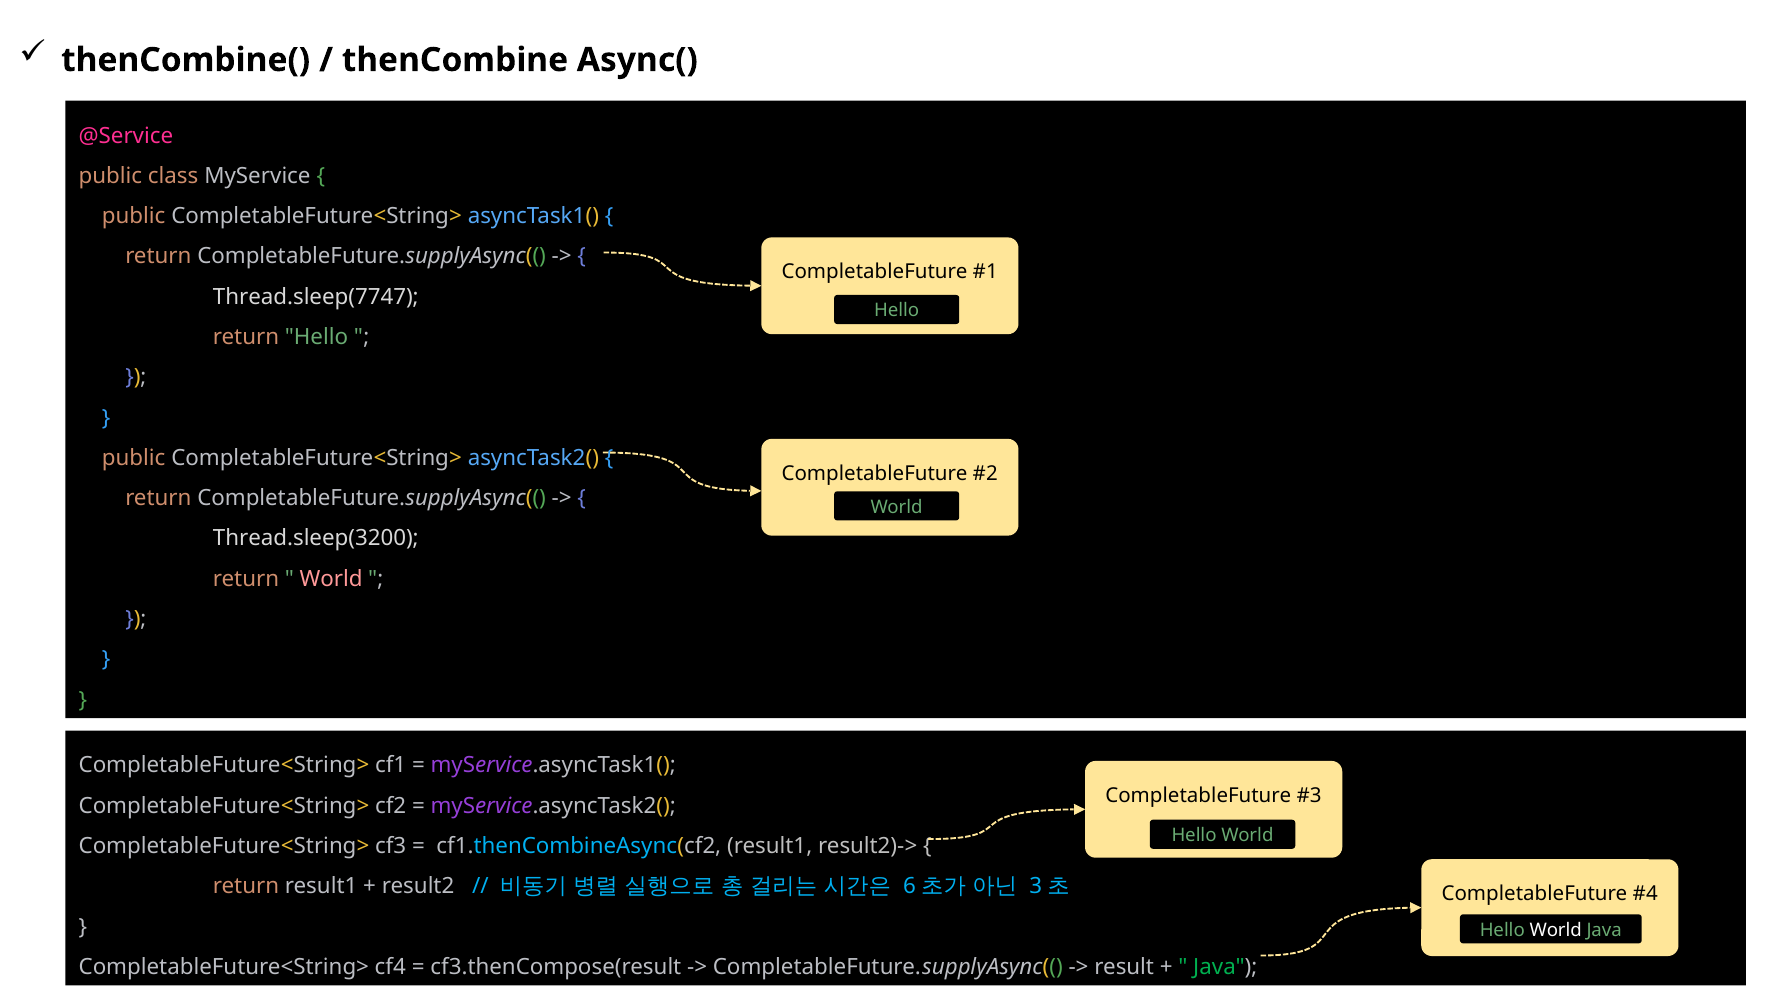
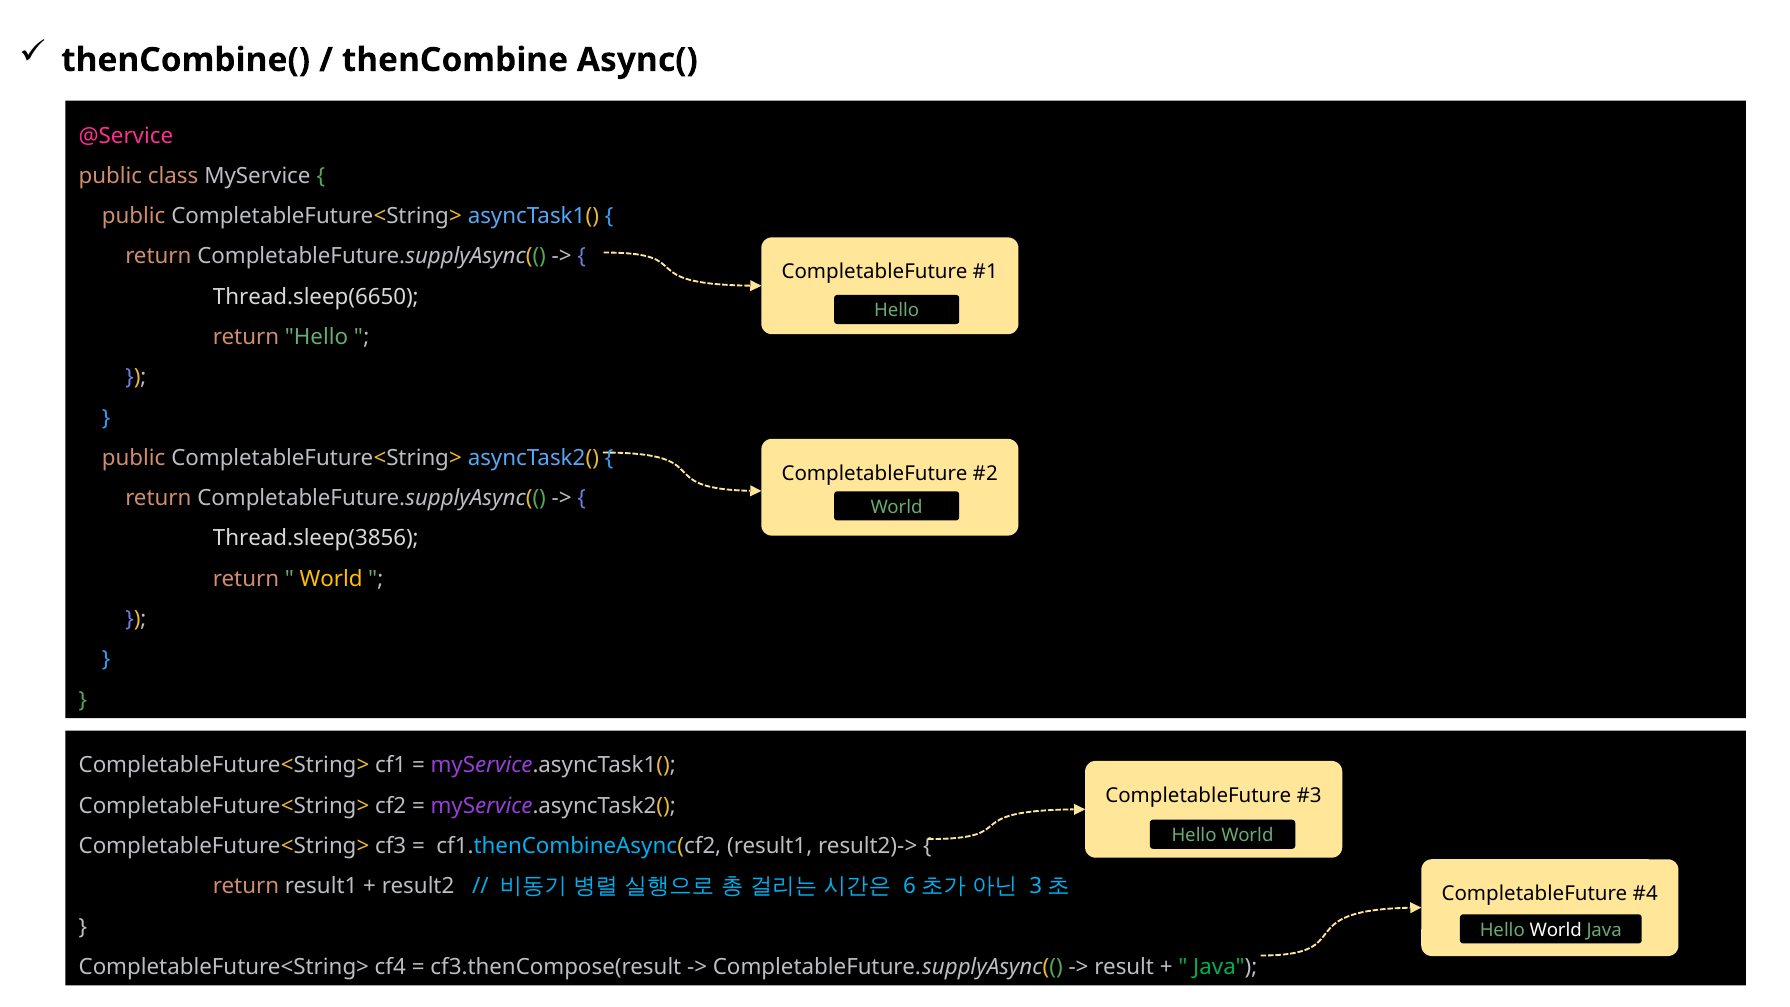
Thread.sleep(7747: Thread.sleep(7747 -> Thread.sleep(6650
Thread.sleep(3200: Thread.sleep(3200 -> Thread.sleep(3856
World at (331, 579) colour: pink -> yellow
